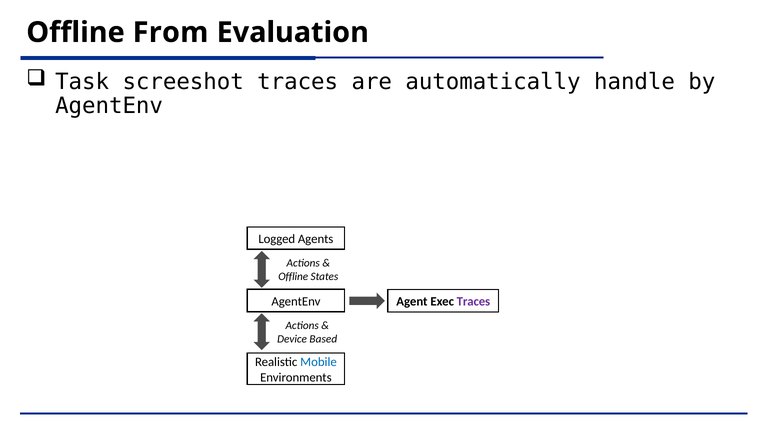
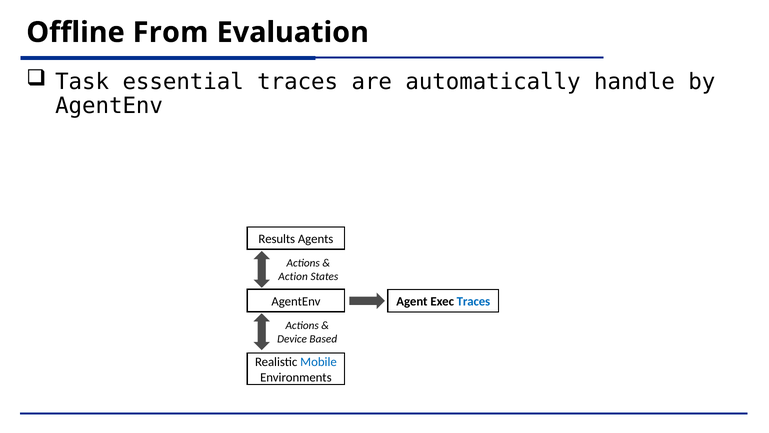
screeshot: screeshot -> essential
Logged: Logged -> Results
Offline at (293, 276): Offline -> Action
Traces at (473, 301) colour: purple -> blue
